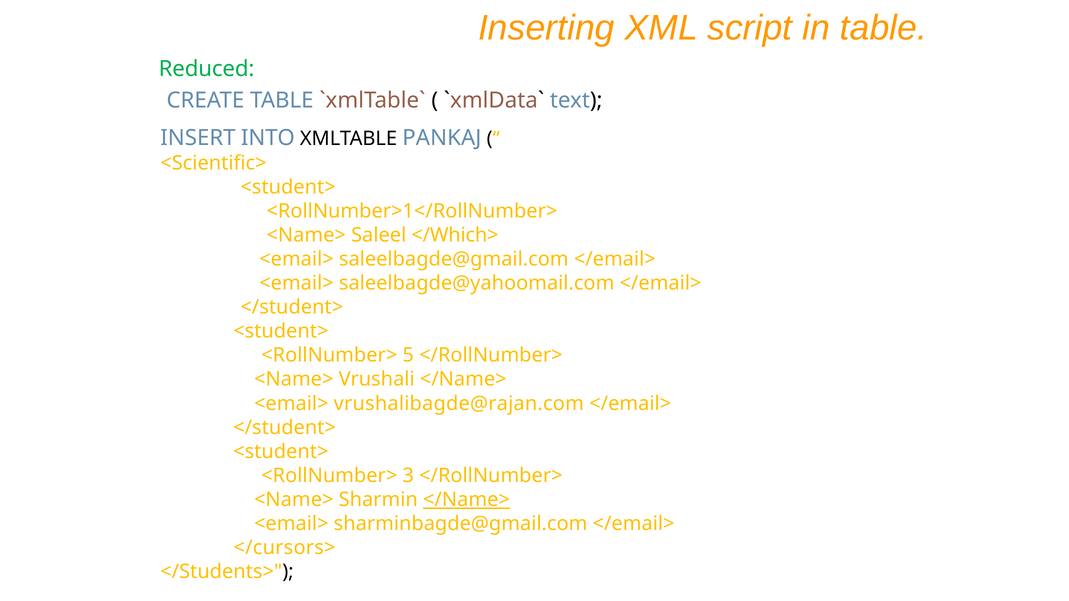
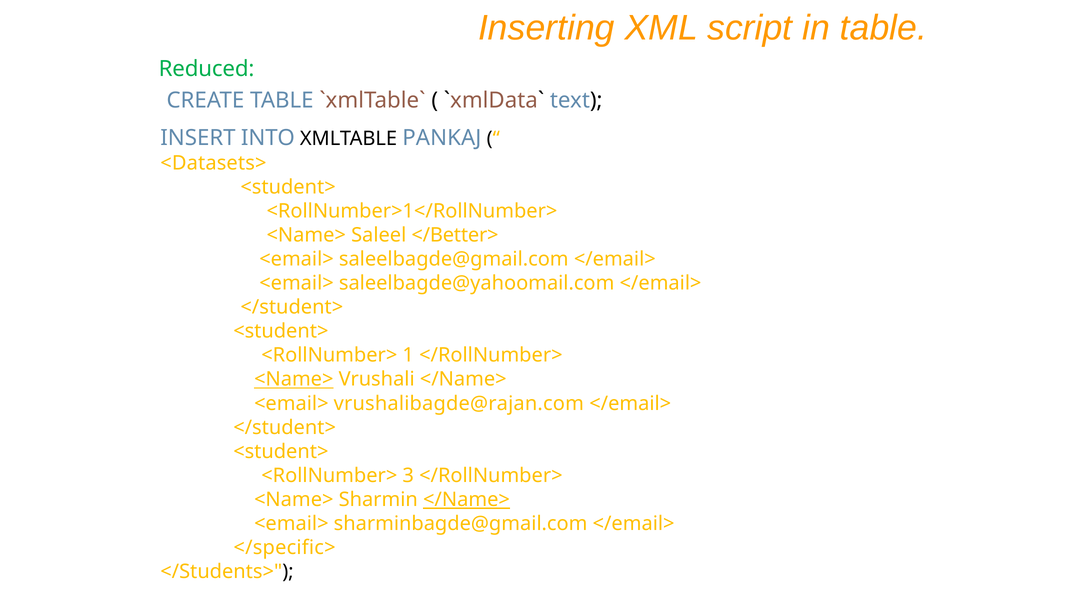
<Scientific>: <Scientific> -> <Datasets>
</Which>: </Which> -> </Better>
5: 5 -> 1
<Name> at (294, 380) underline: none -> present
</cursors>: </cursors> -> </specific>
